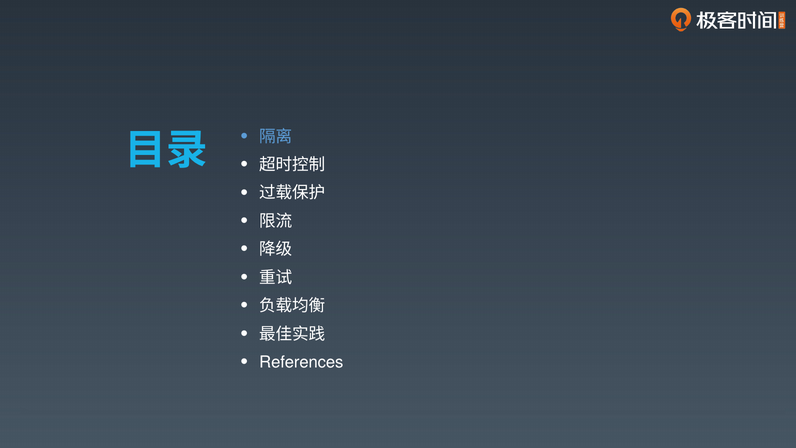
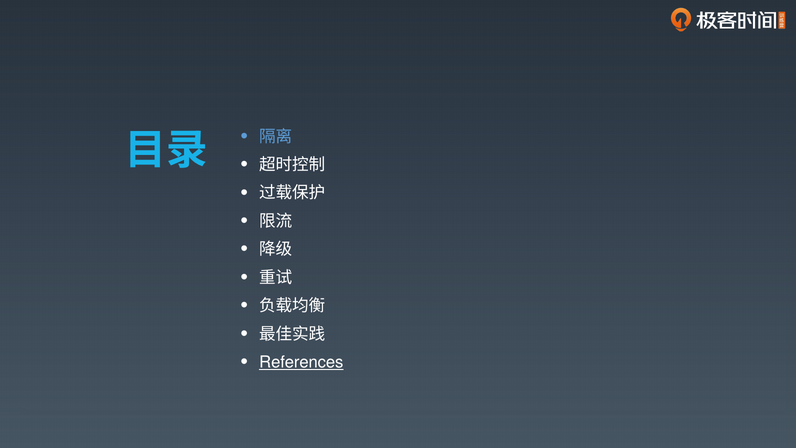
References underline: none -> present
